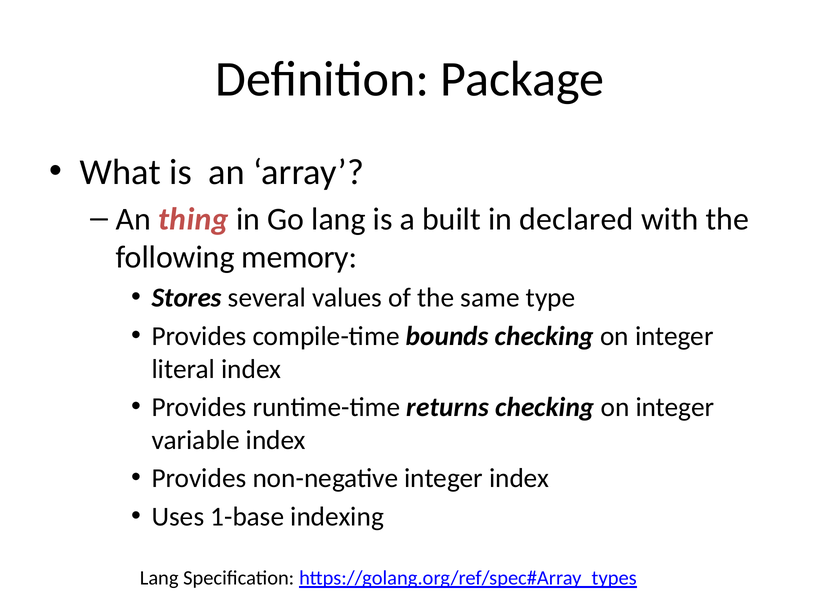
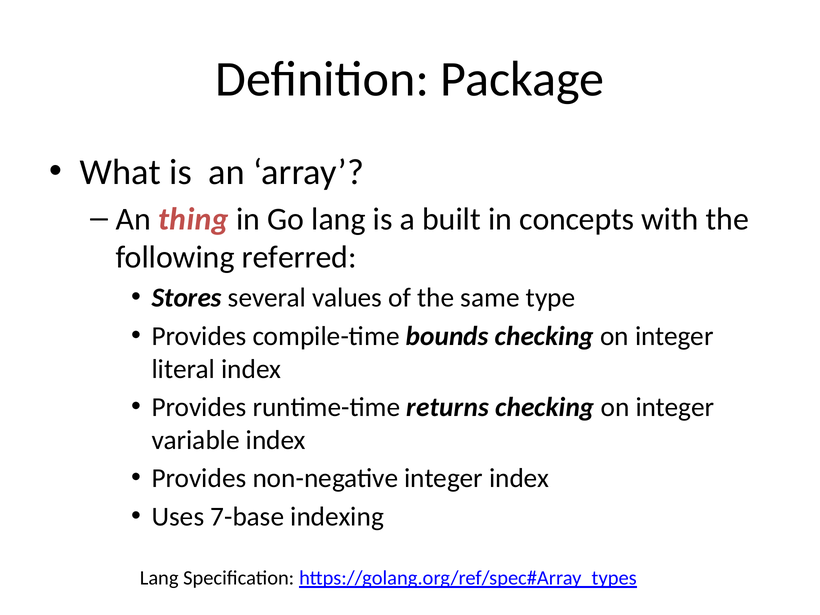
declared: declared -> concepts
memory: memory -> referred
1-base: 1-base -> 7-base
